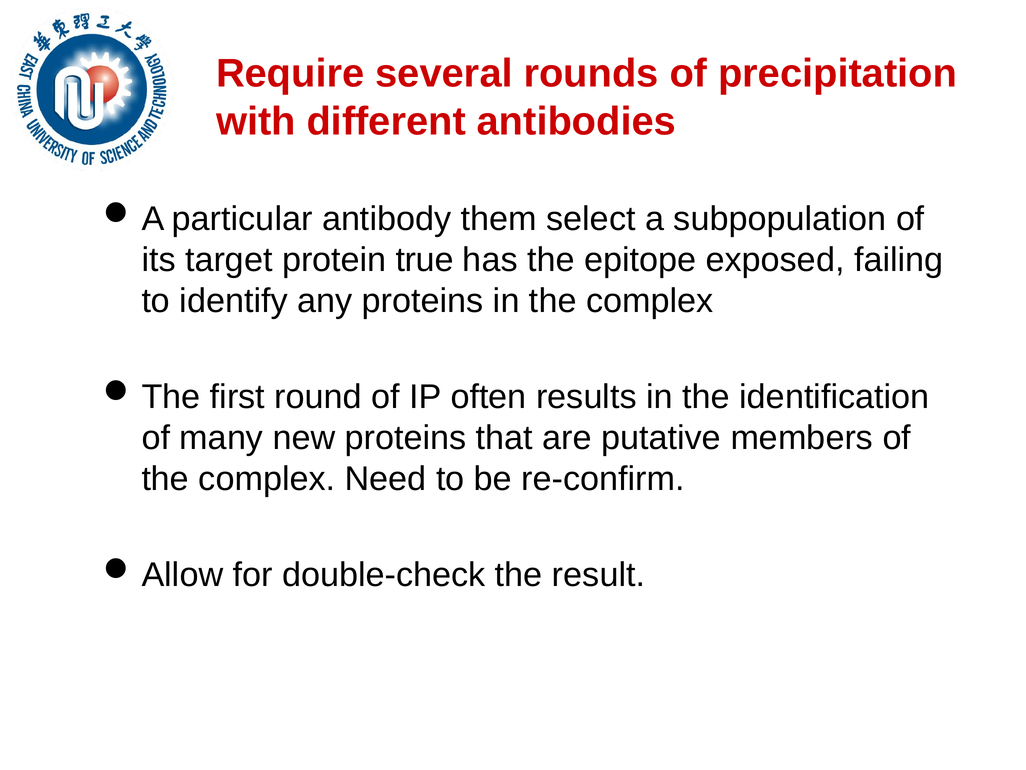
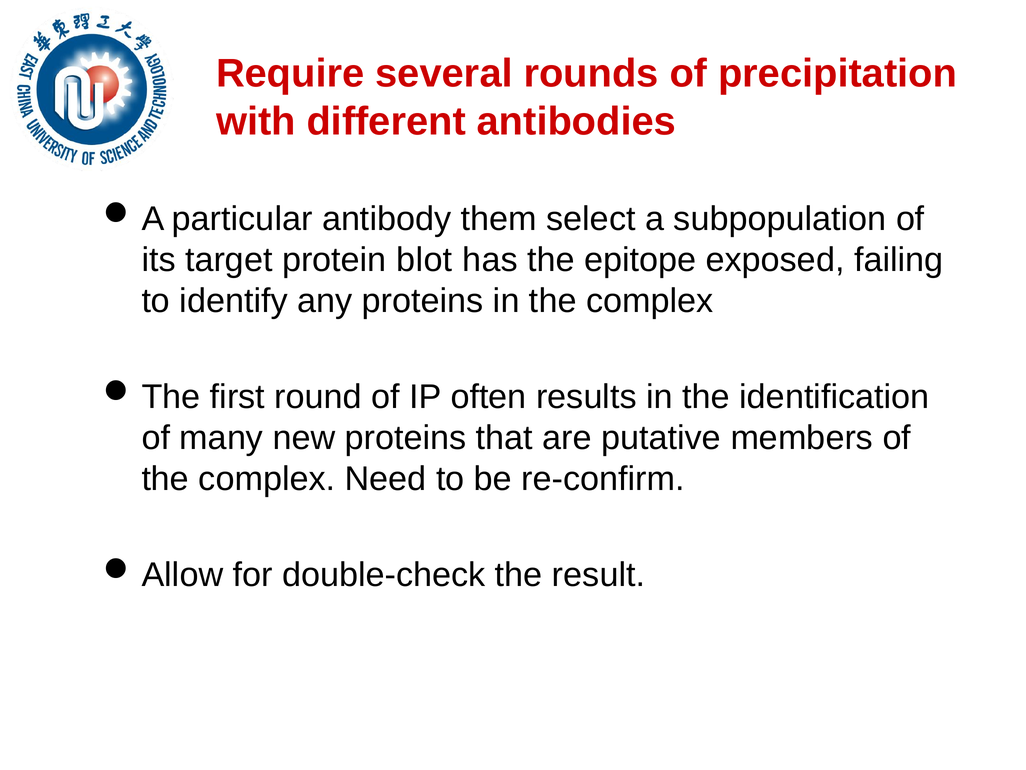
true: true -> blot
